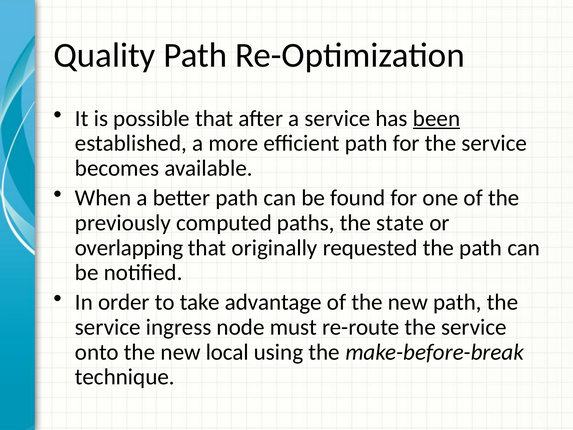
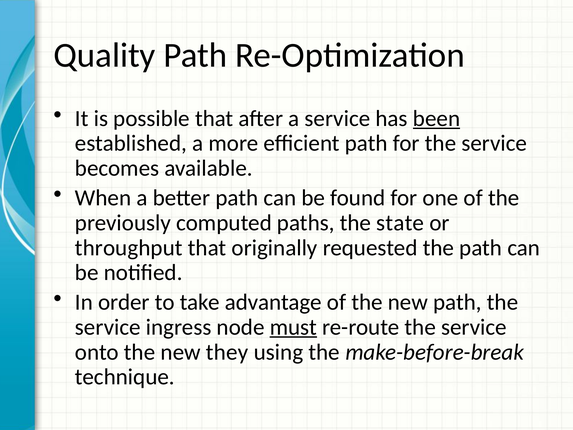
overlapping: overlapping -> throughput
must underline: none -> present
local: local -> they
